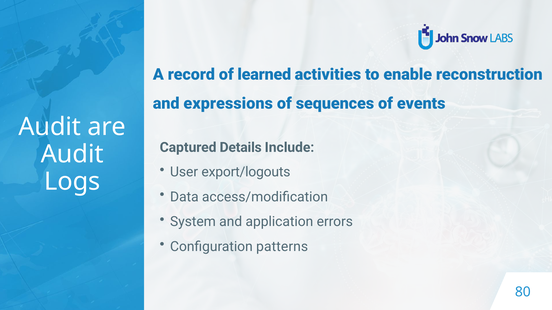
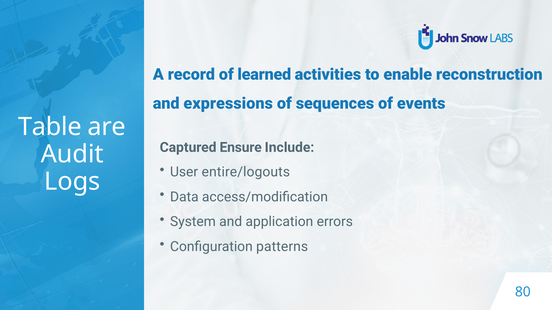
Audit at (50, 127): Audit -> Table
Details: Details -> Ensure
export/logouts: export/logouts -> entire/logouts
